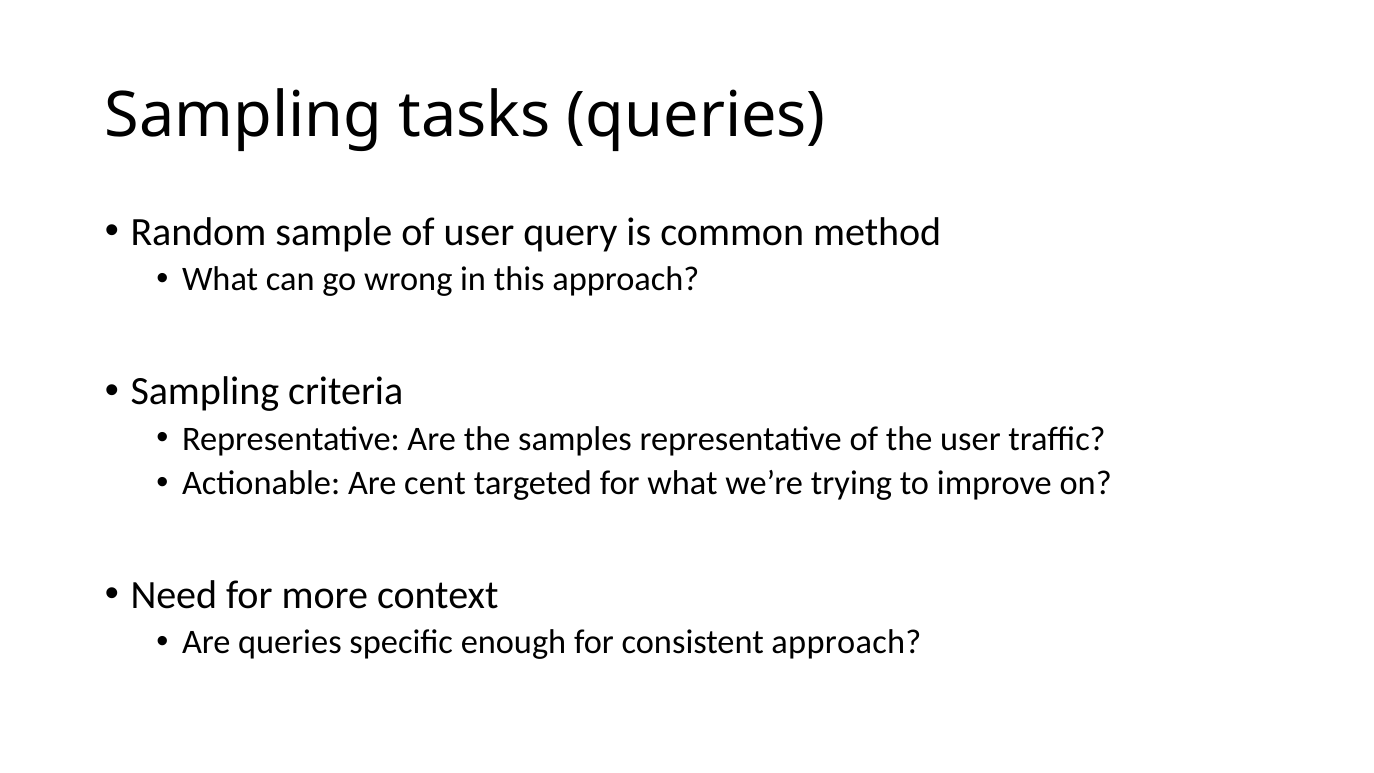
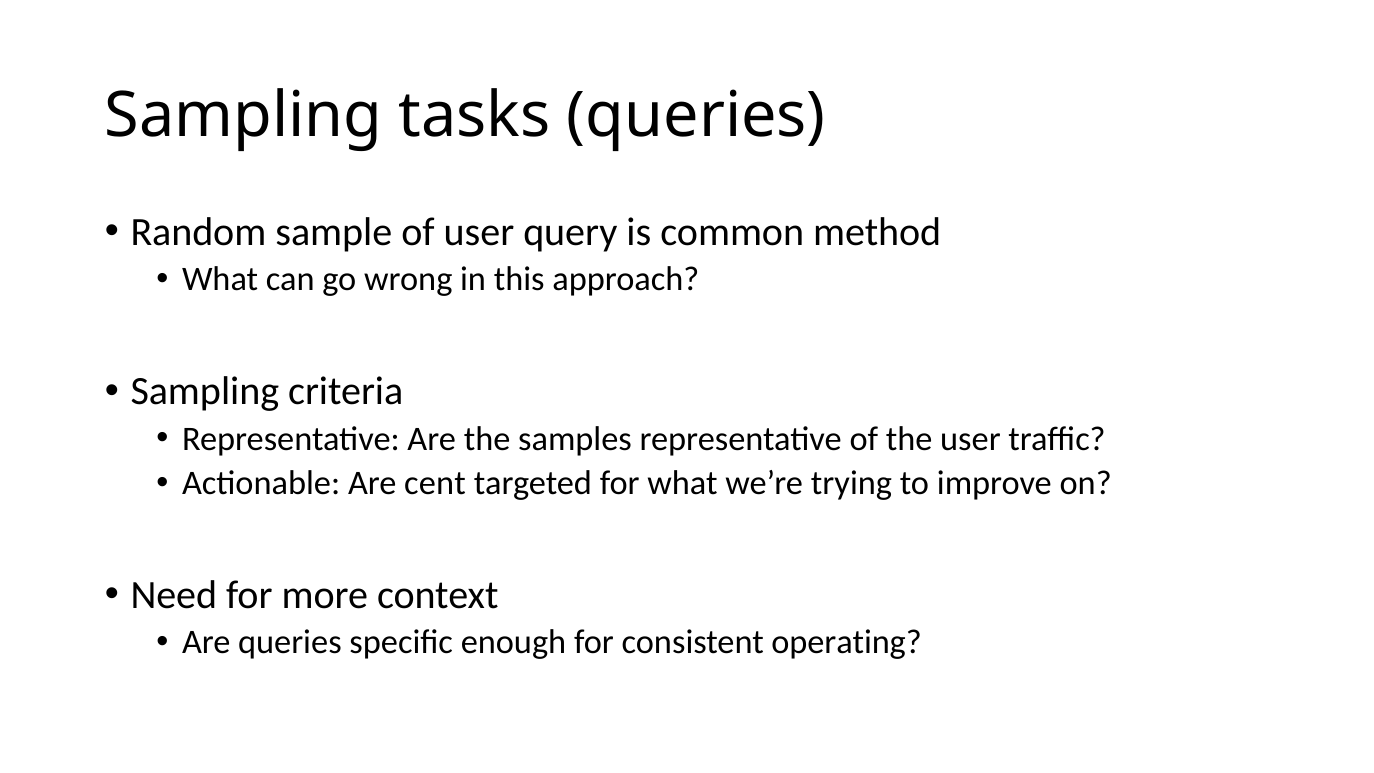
consistent approach: approach -> operating
